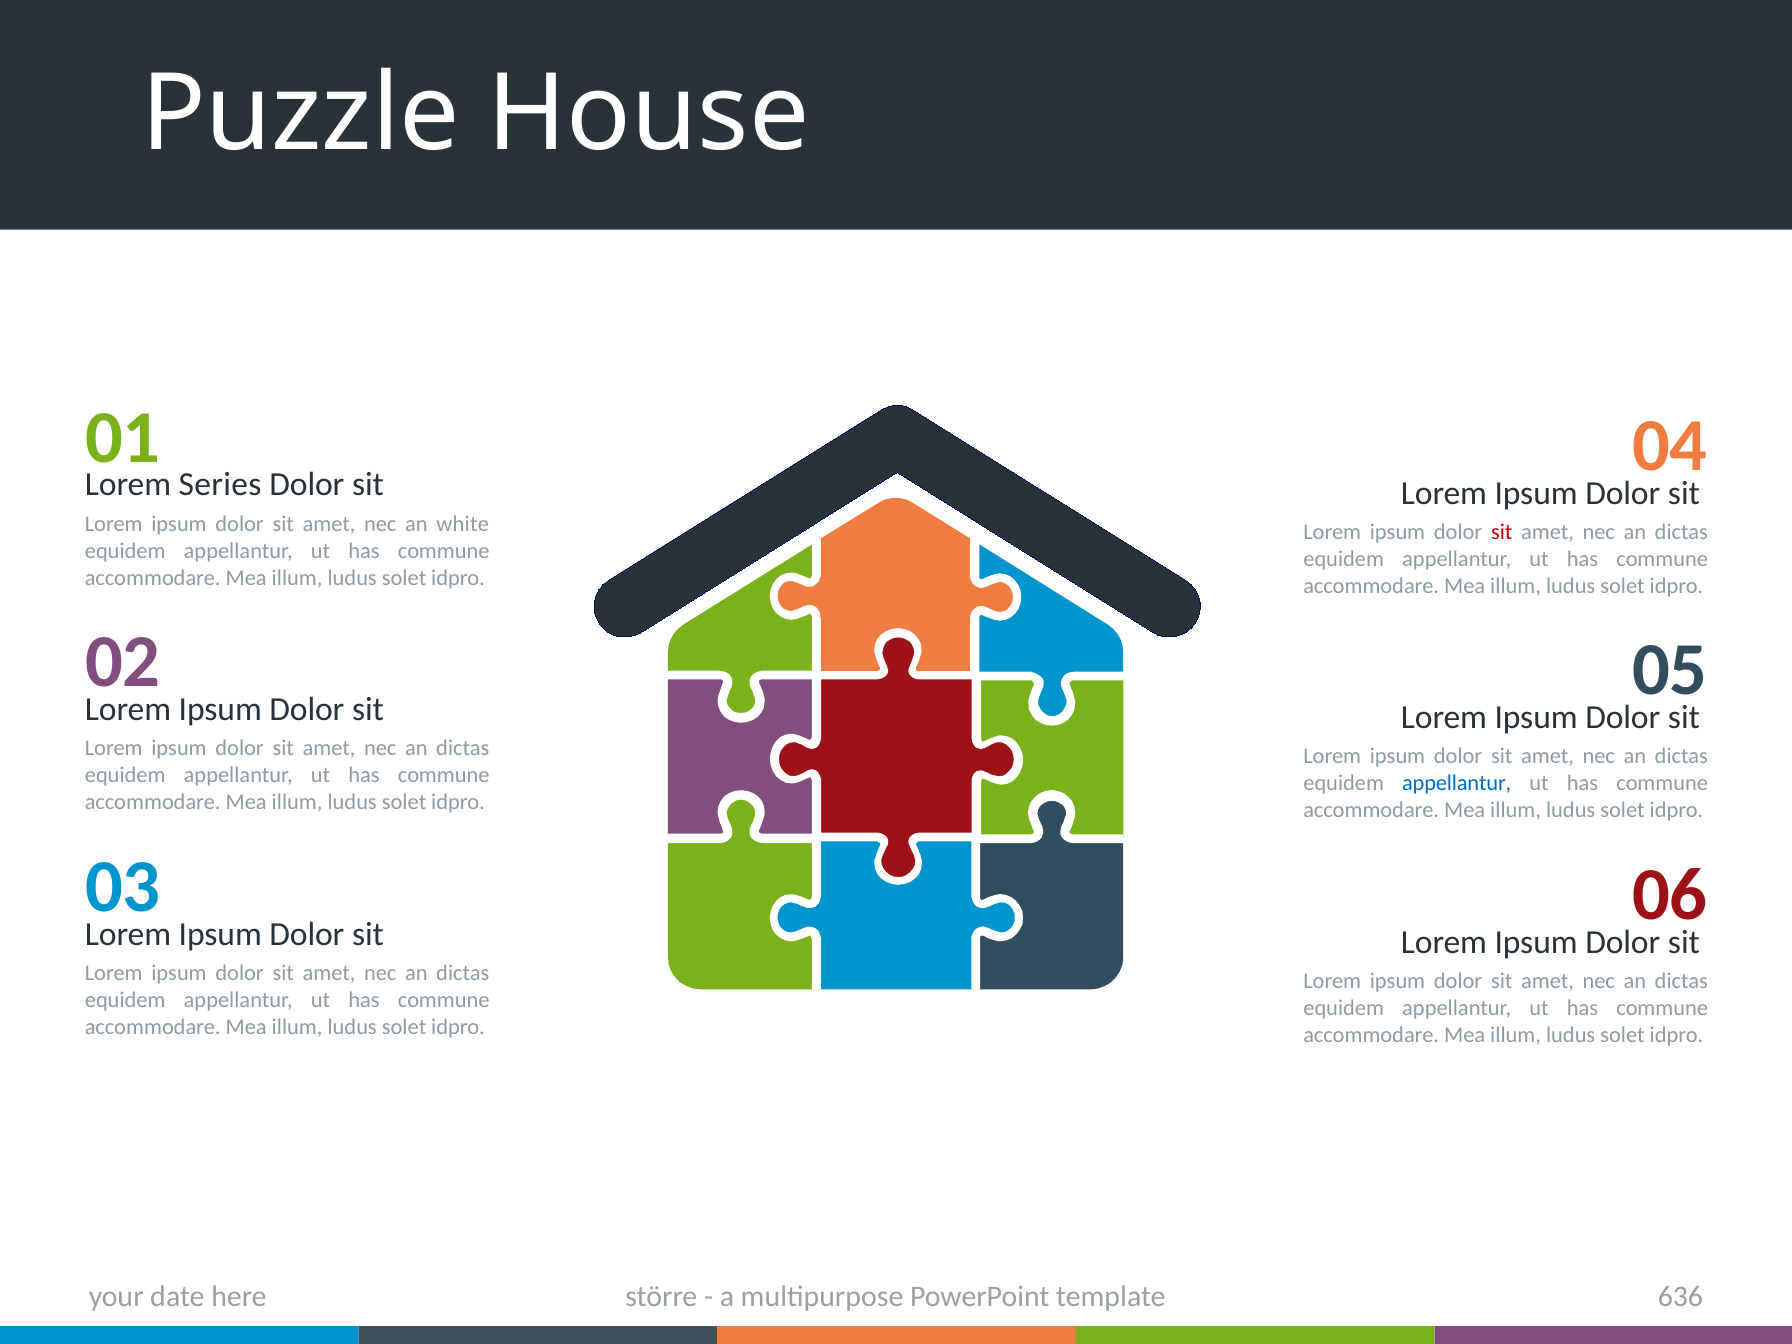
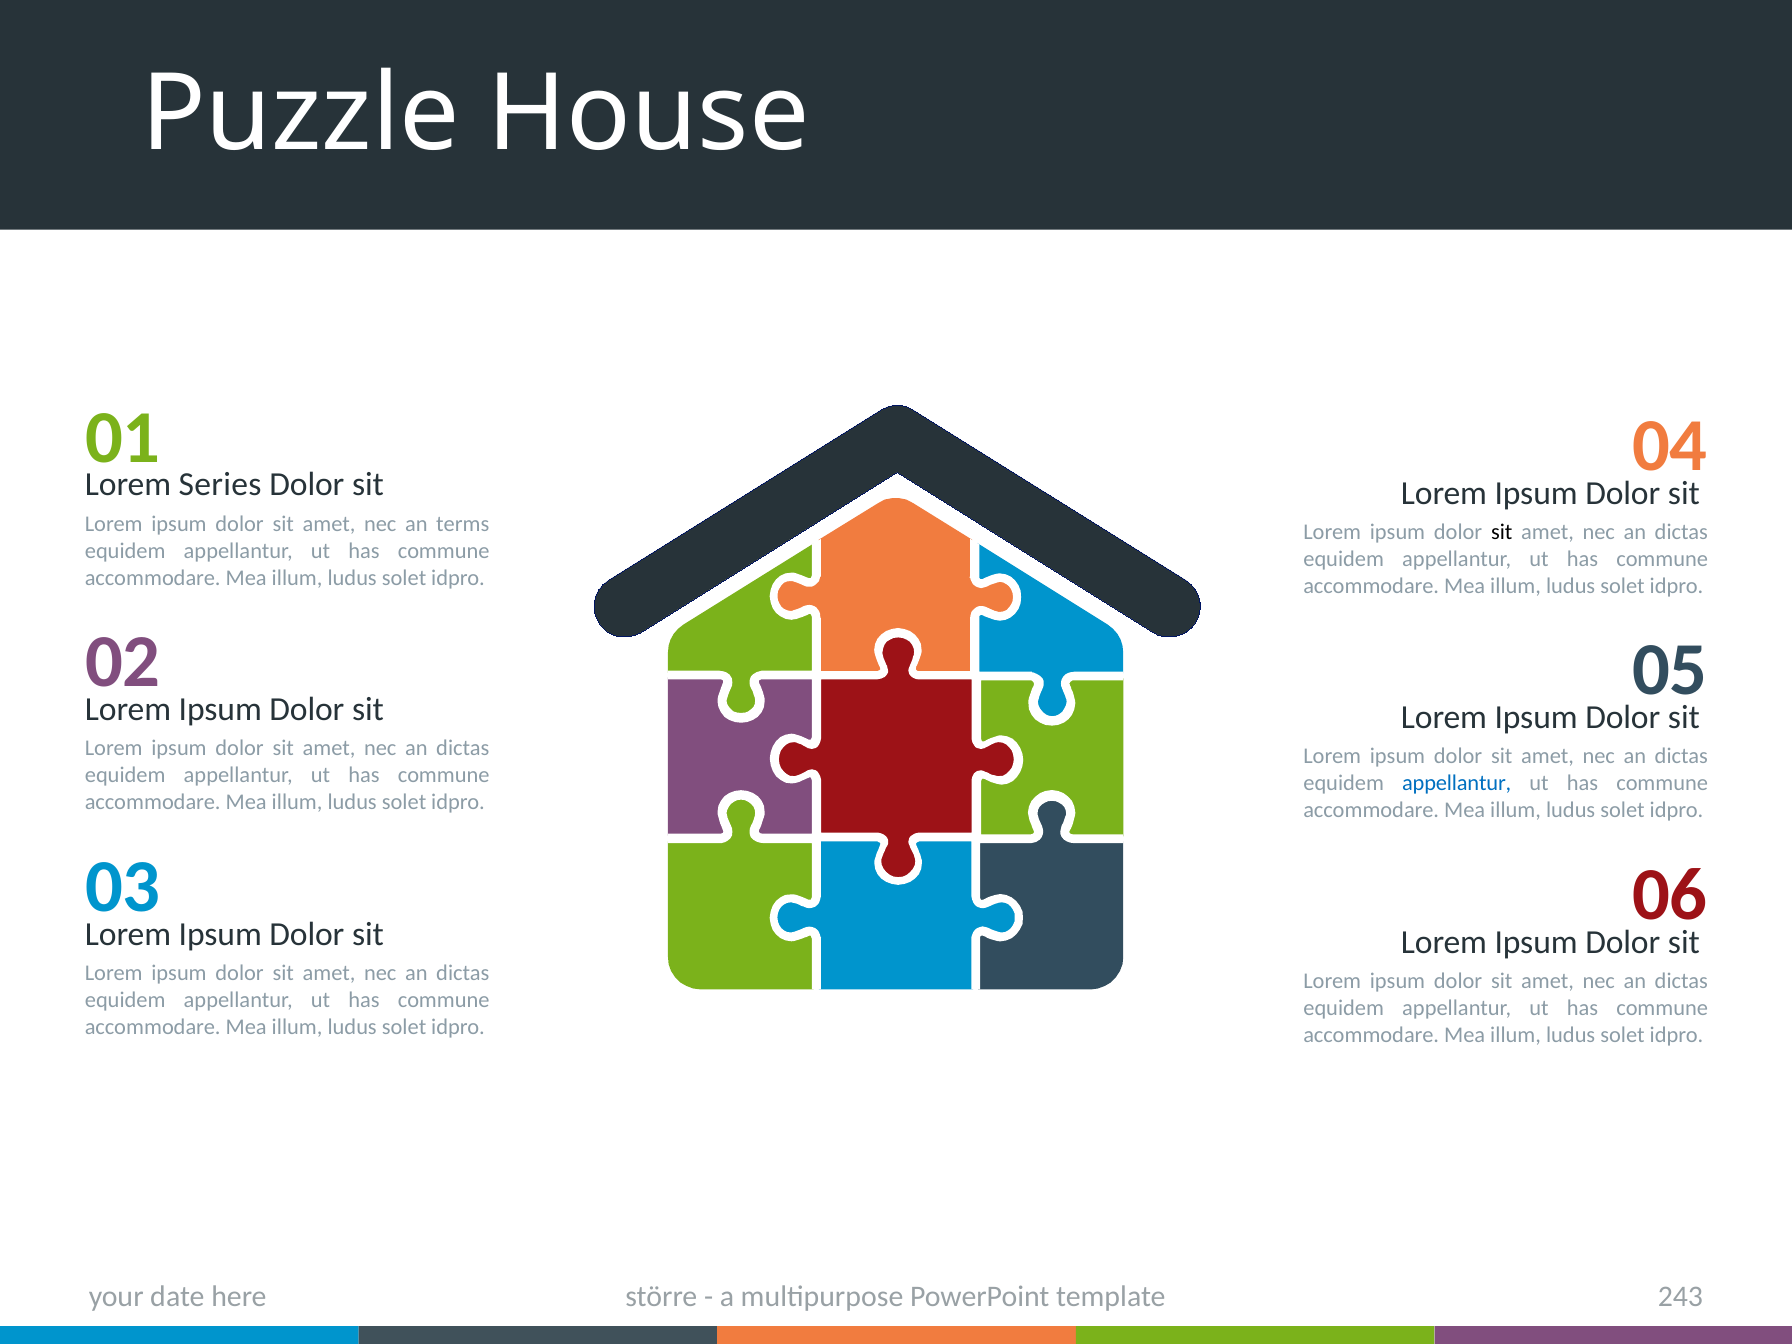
white: white -> terms
sit at (1502, 532) colour: red -> black
636: 636 -> 243
